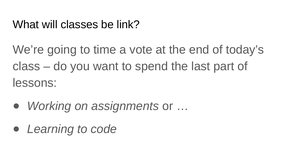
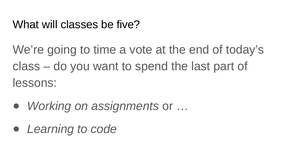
link: link -> five
